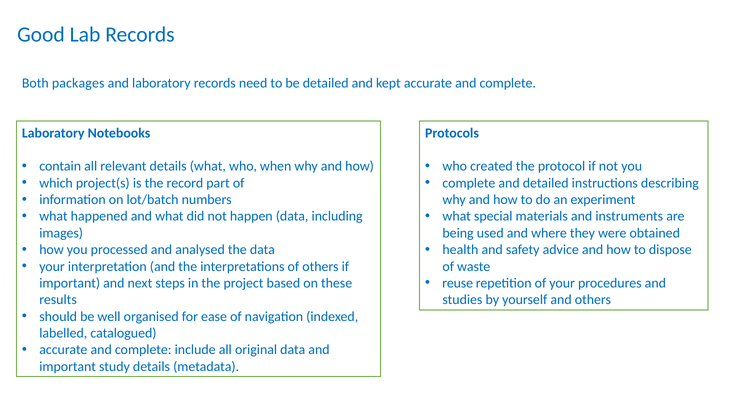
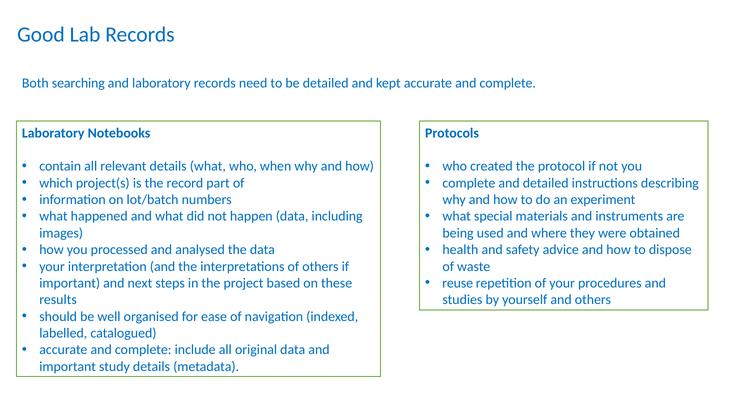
packages: packages -> searching
